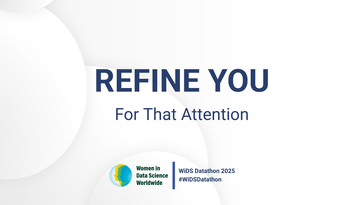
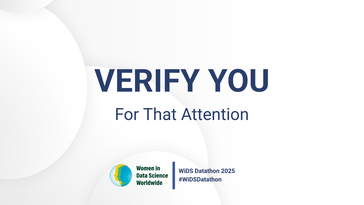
REFINE: REFINE -> VERIFY
